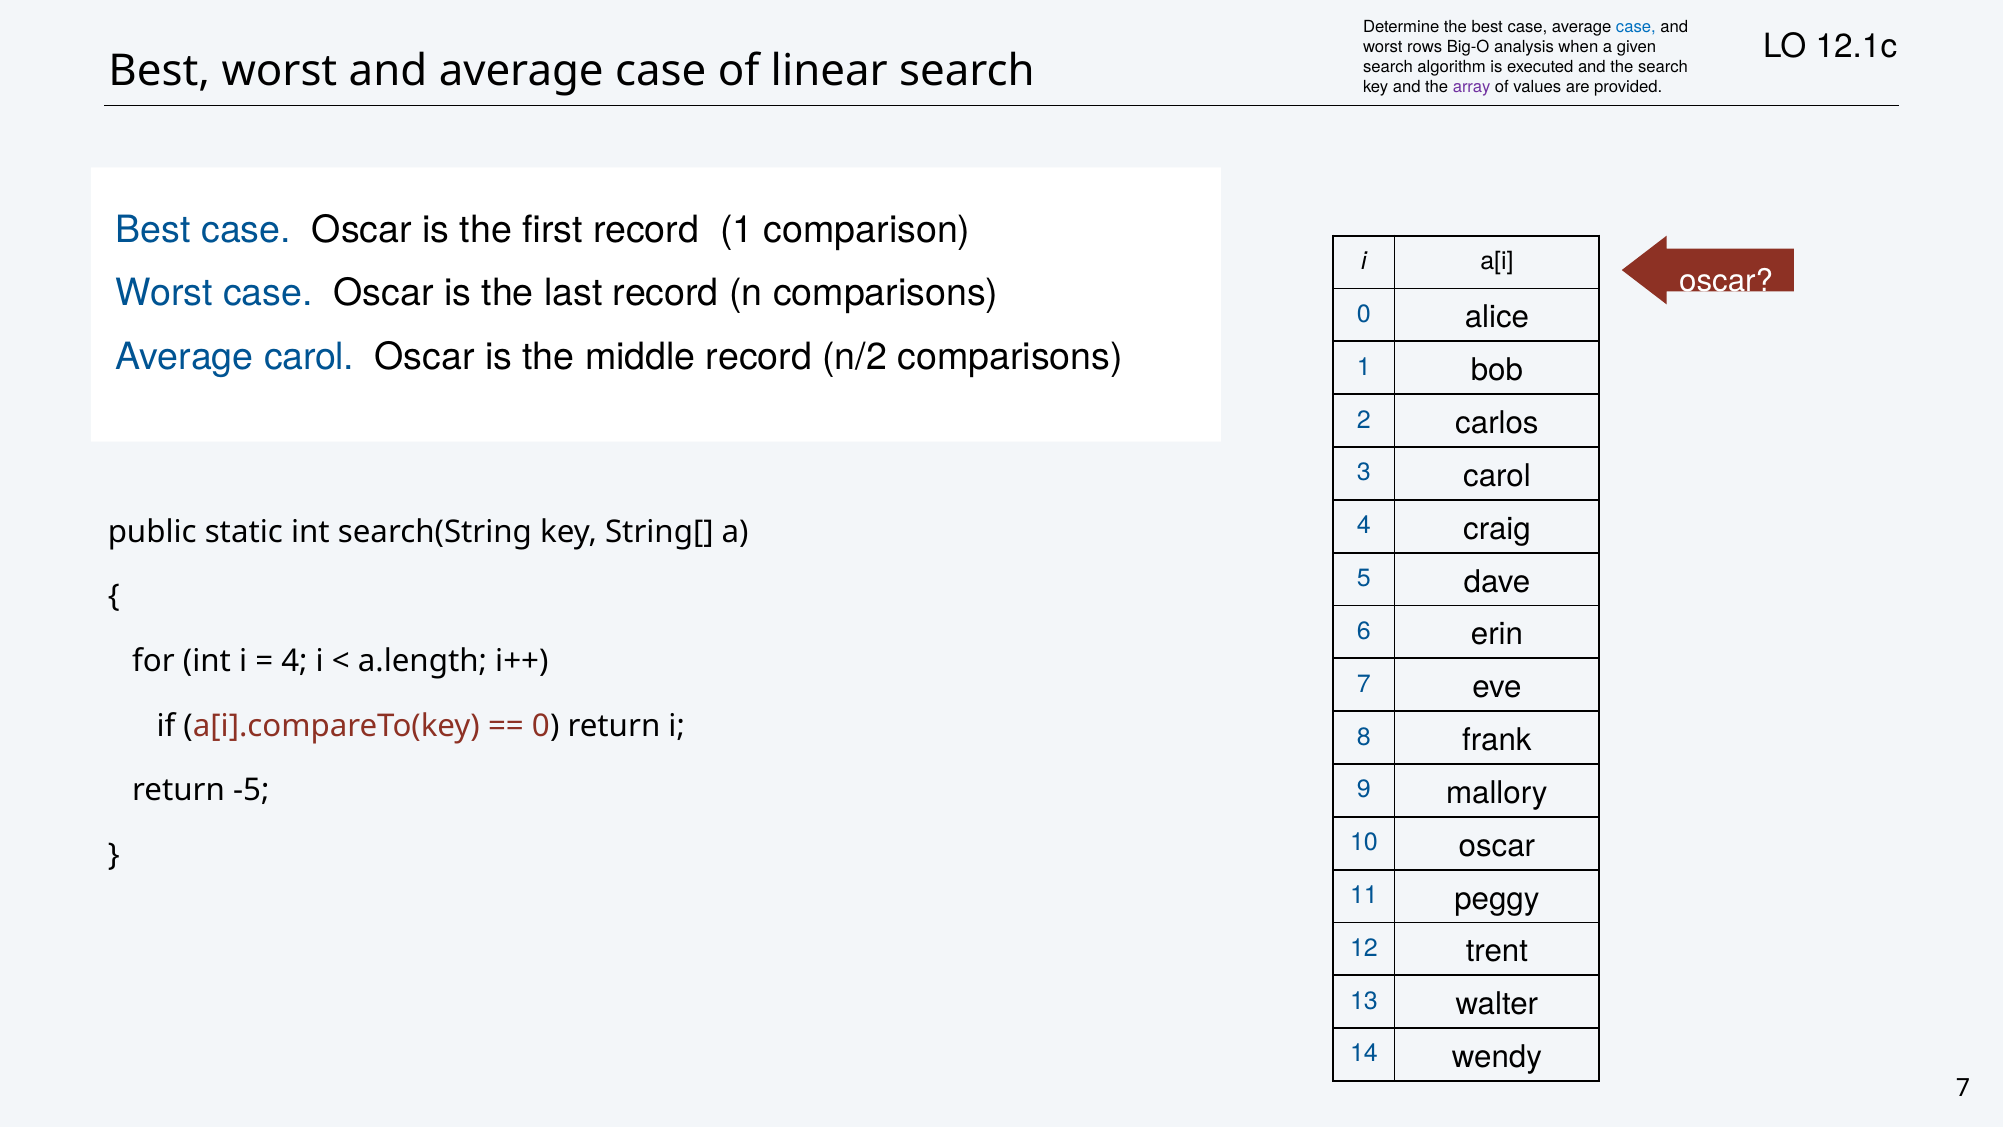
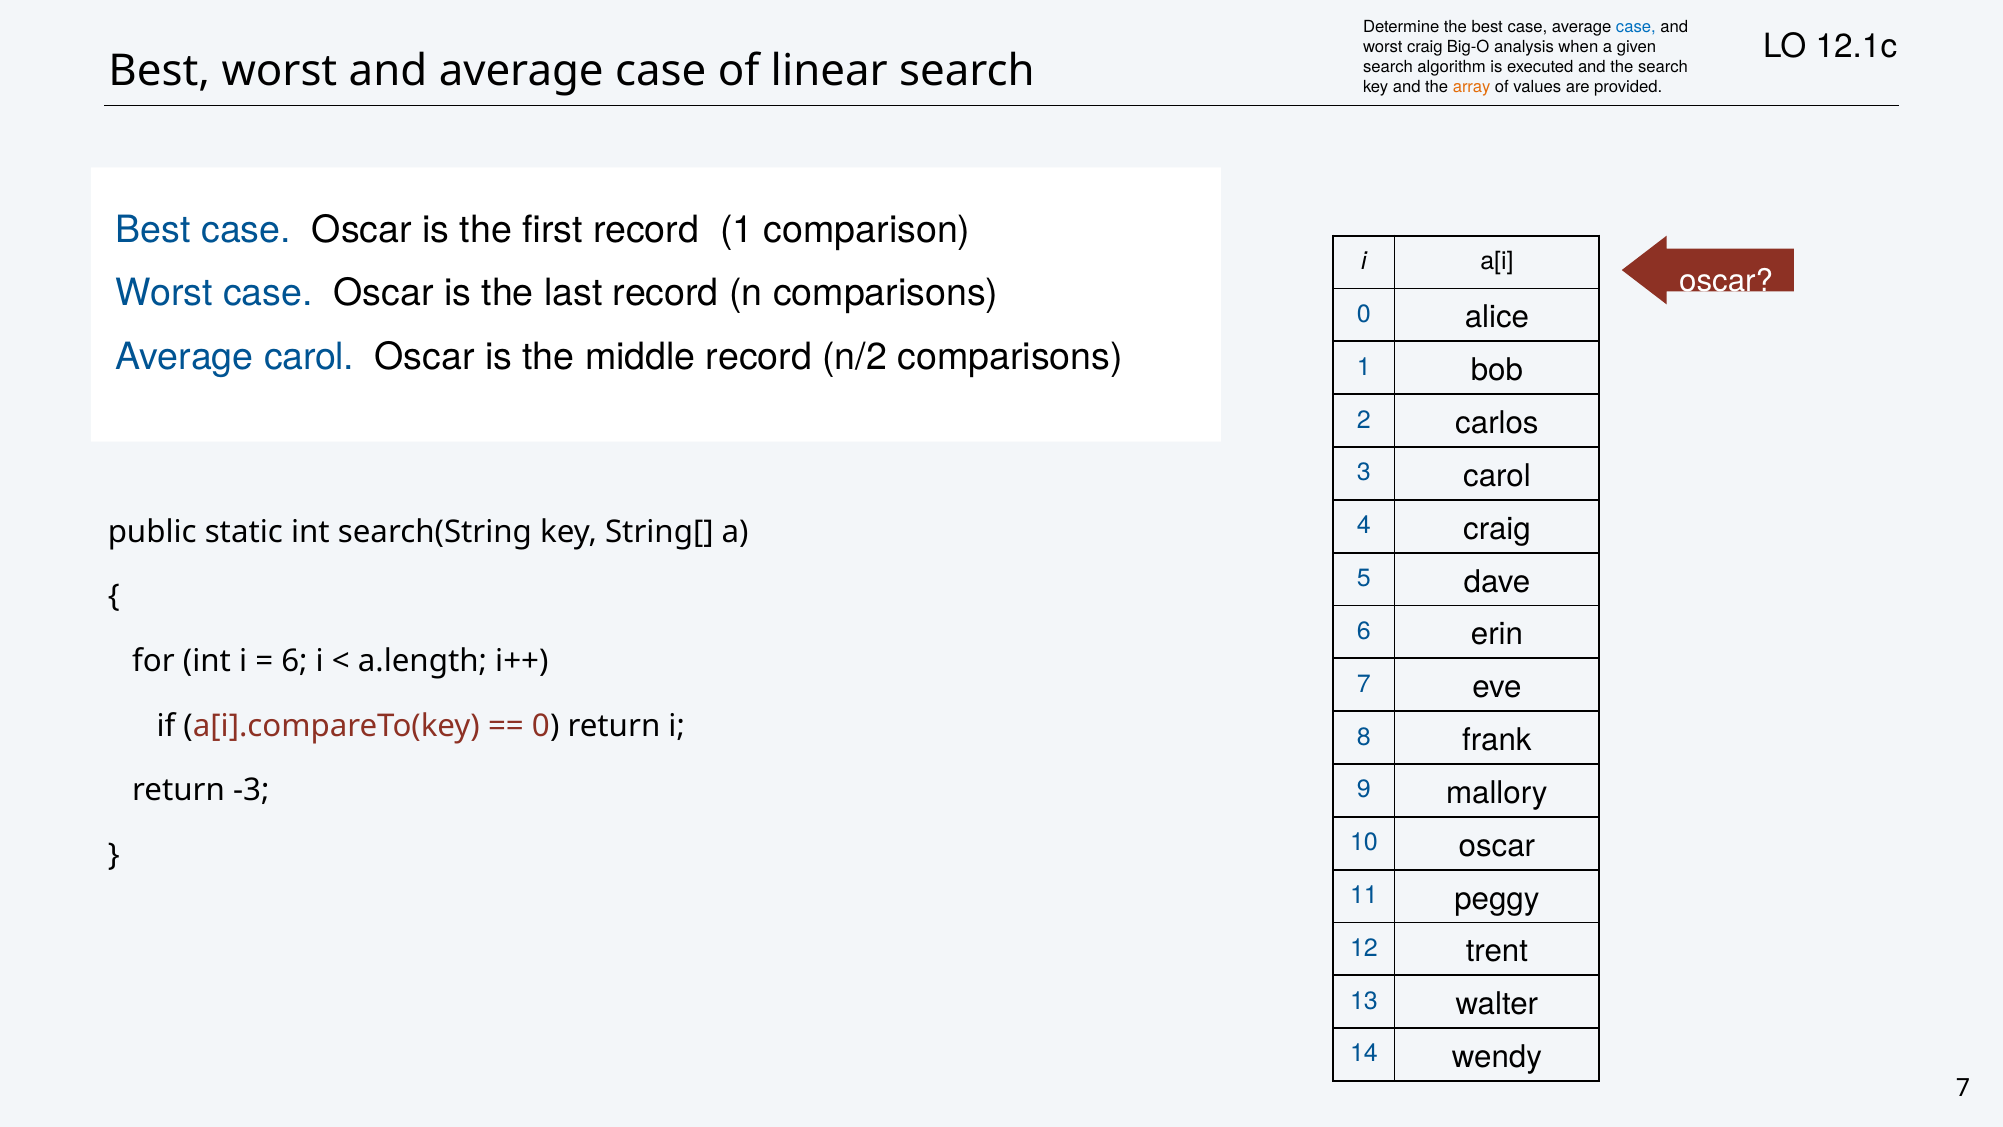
worst rows: rows -> craig
array colour: purple -> orange
4 at (294, 661): 4 -> 6
-5: -5 -> -3
